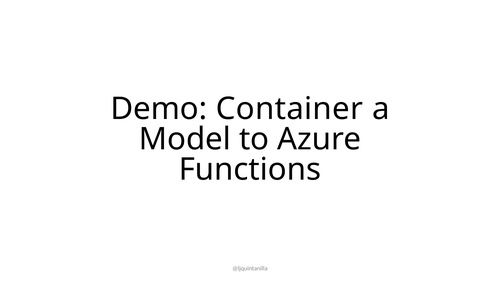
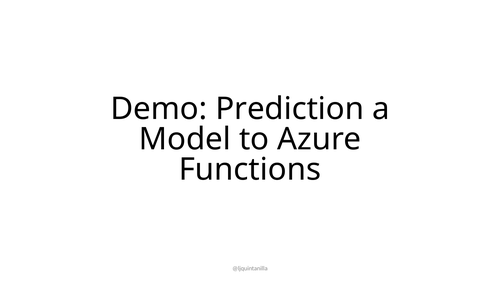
Container: Container -> Prediction
